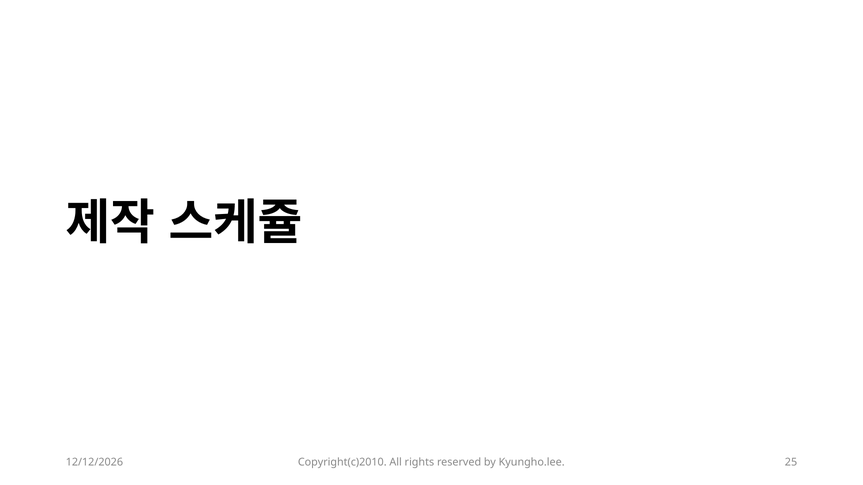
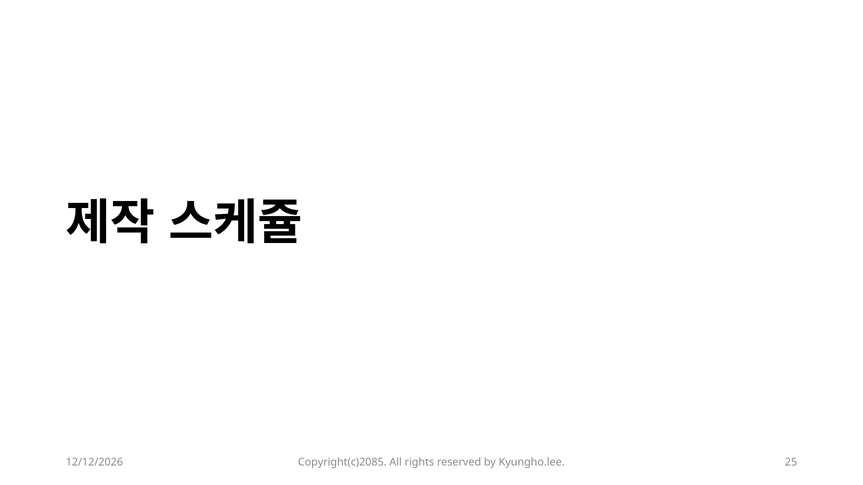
Copyright(c)2010: Copyright(c)2010 -> Copyright(c)2085
